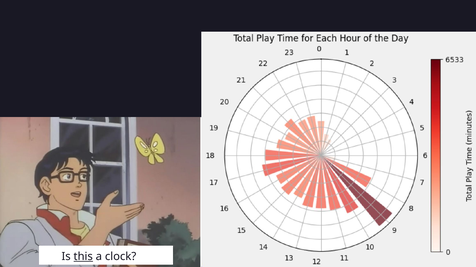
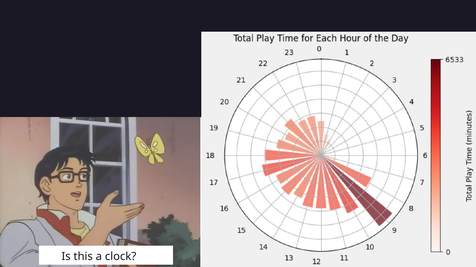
this underline: present -> none
